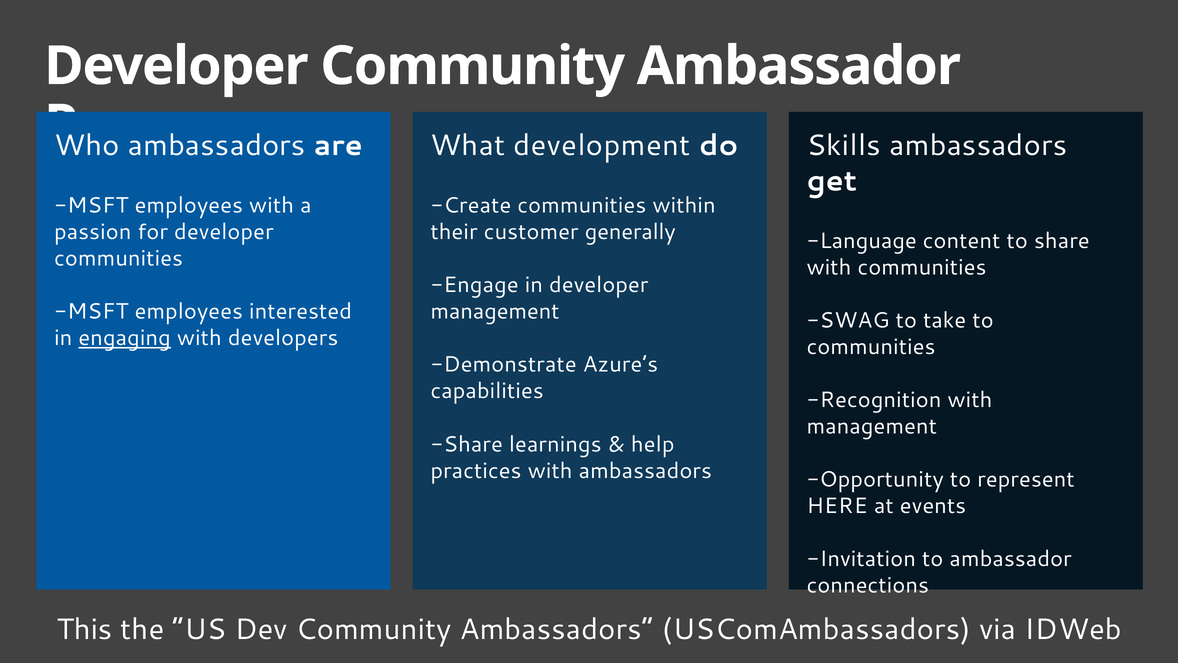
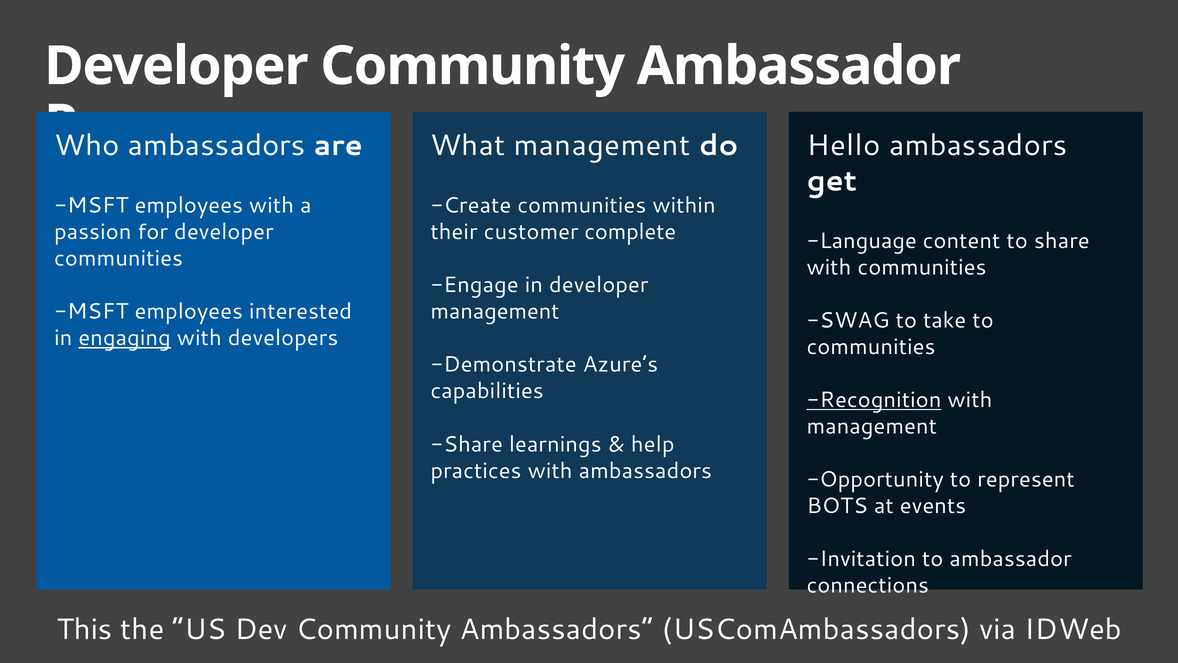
What development: development -> management
Skills: Skills -> Hello
generally: generally -> complete
Recognition underline: none -> present
HERE: HERE -> BOTS
